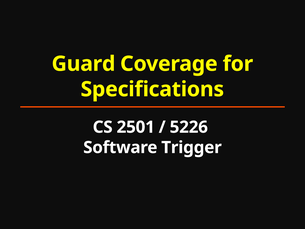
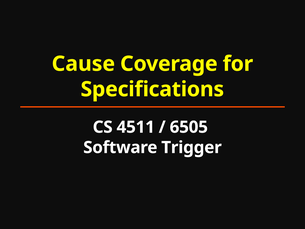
Guard: Guard -> Cause
2501: 2501 -> 4511
5226: 5226 -> 6505
